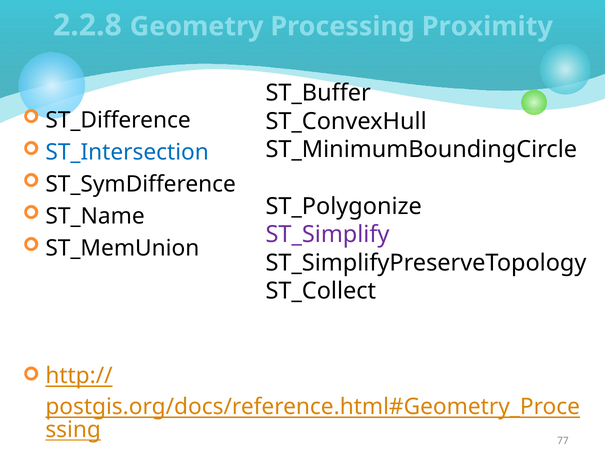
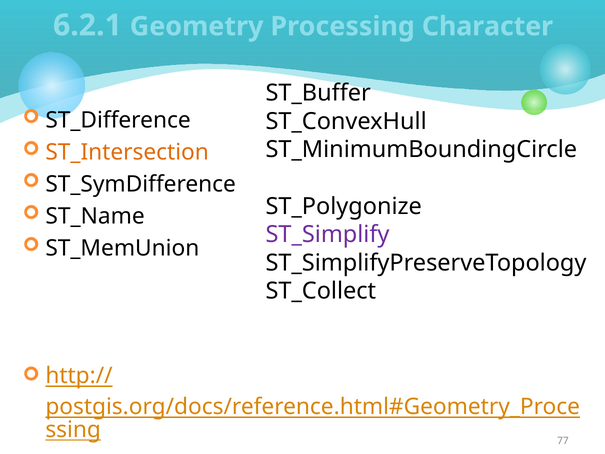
2.2.8: 2.2.8 -> 6.2.1
Proximity: Proximity -> Character
ST_Intersection colour: blue -> orange
